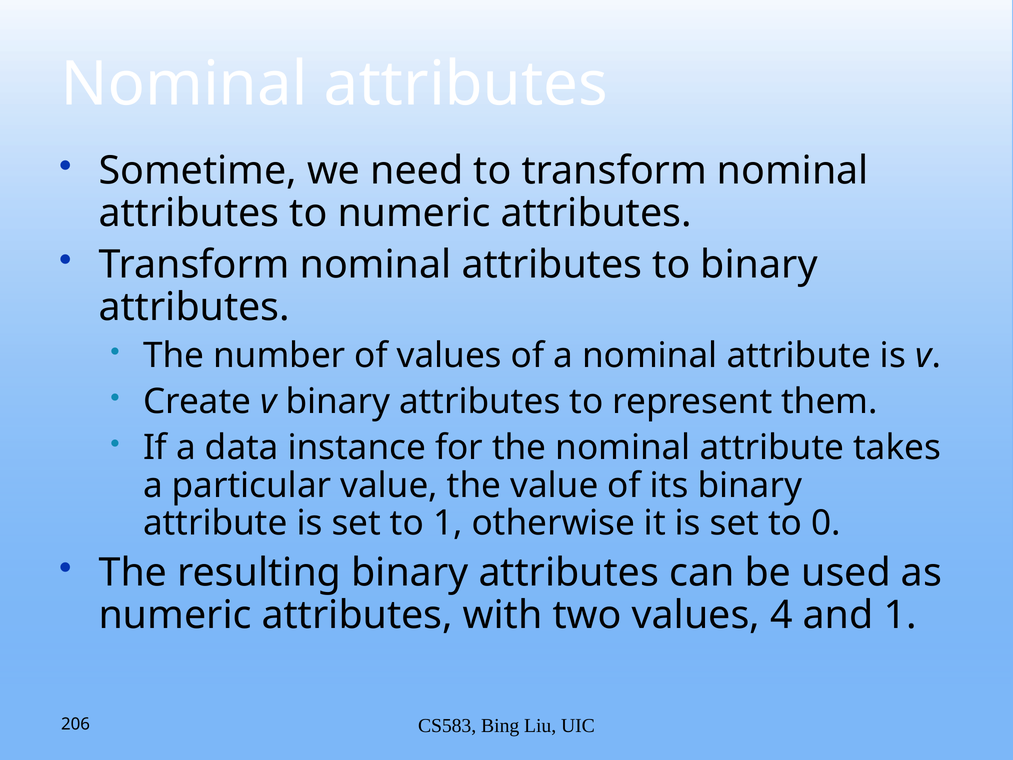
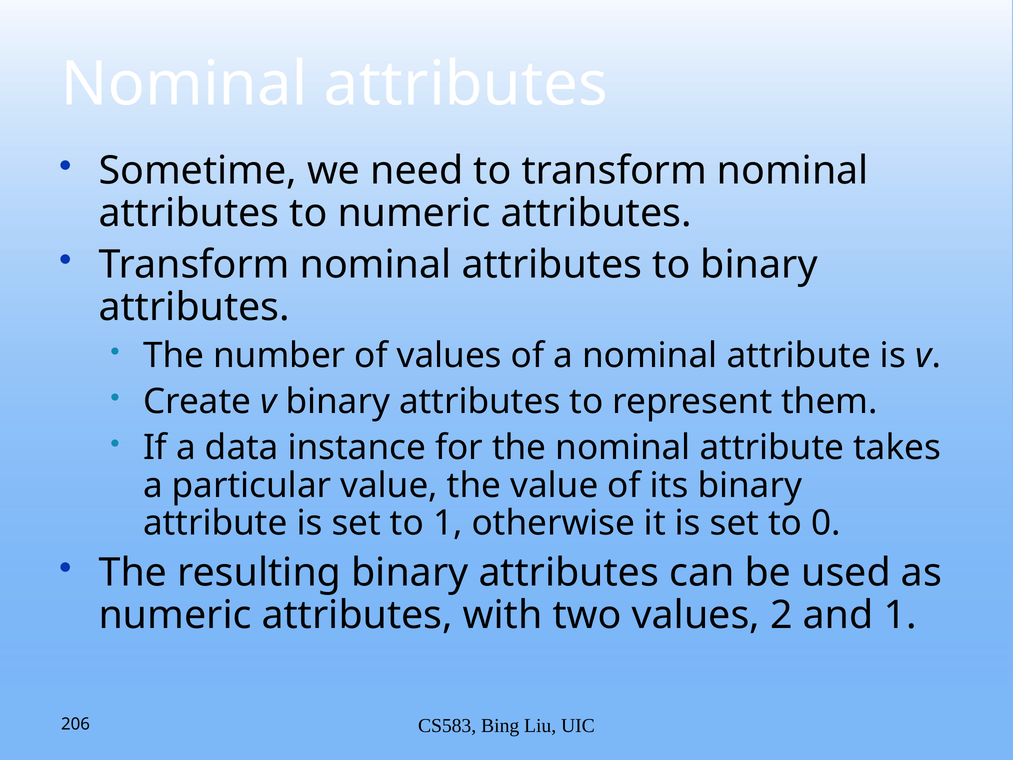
4: 4 -> 2
